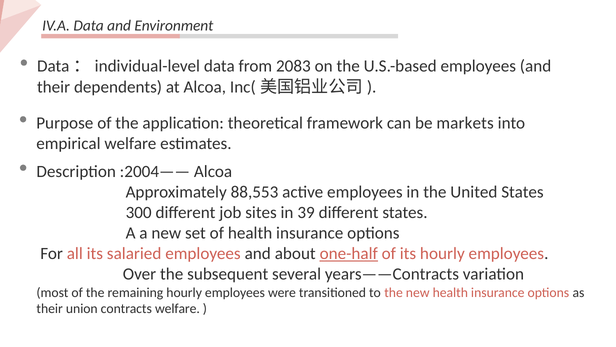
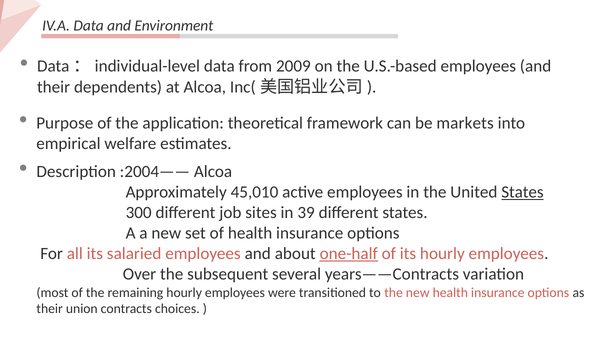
2083: 2083 -> 2009
88,553: 88,553 -> 45,010
States at (522, 192) underline: none -> present
contracts welfare: welfare -> choices
